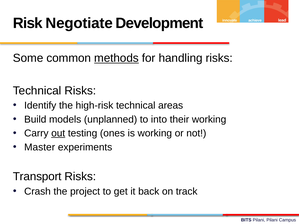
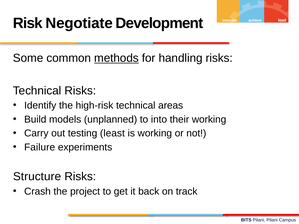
out underline: present -> none
ones: ones -> least
Master: Master -> Failure
Transport: Transport -> Structure
